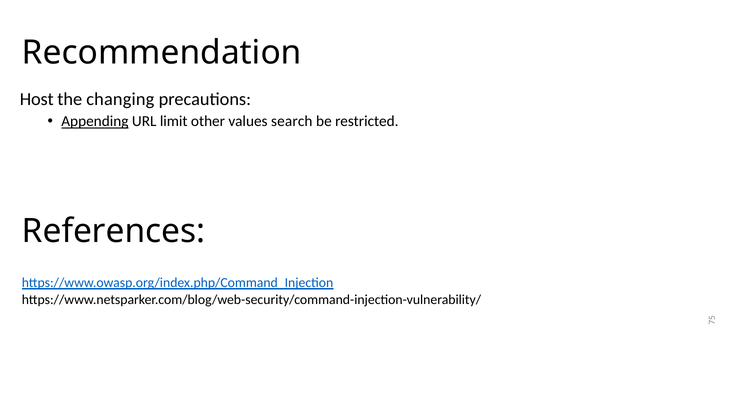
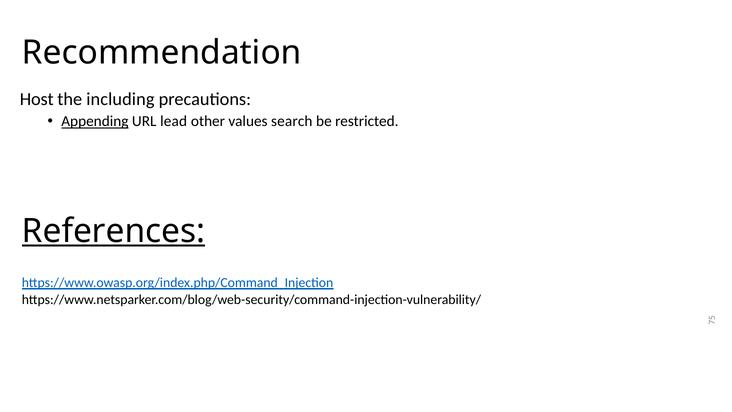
changing: changing -> including
limit: limit -> lead
References underline: none -> present
